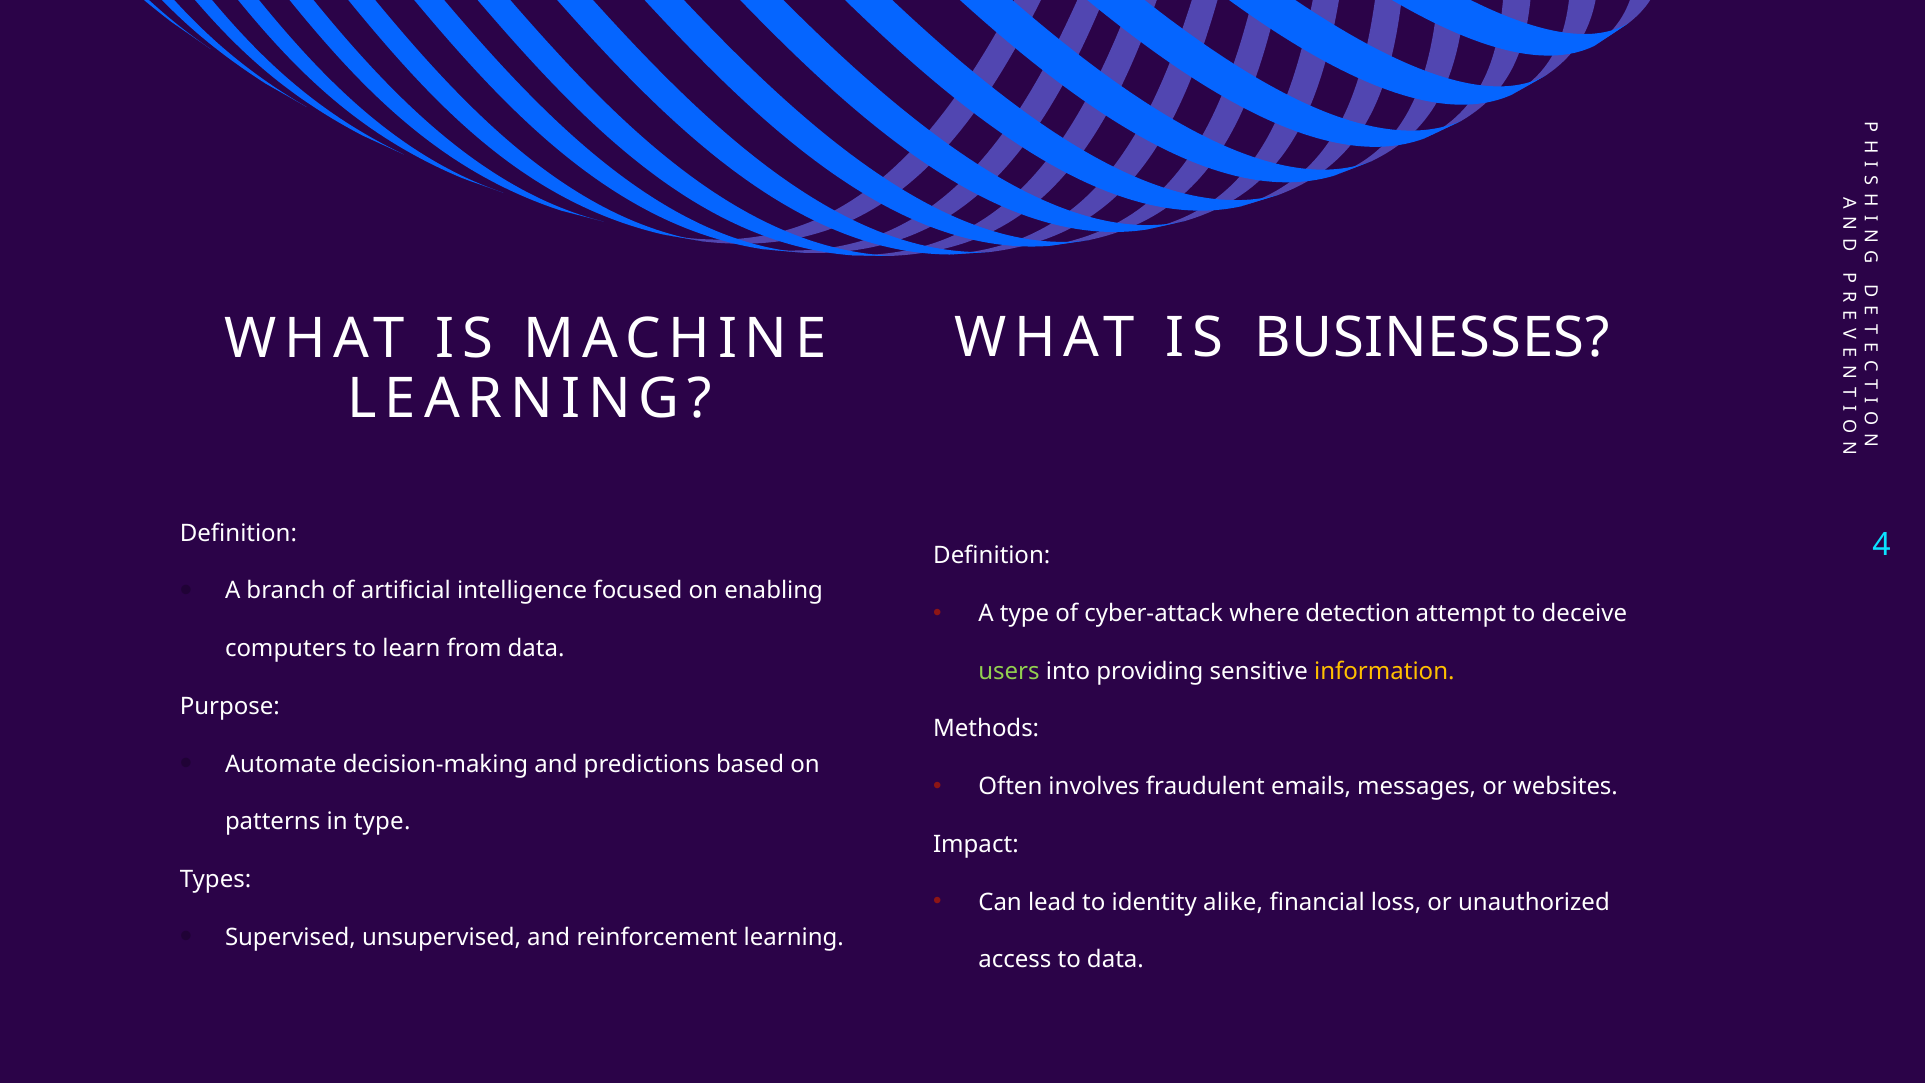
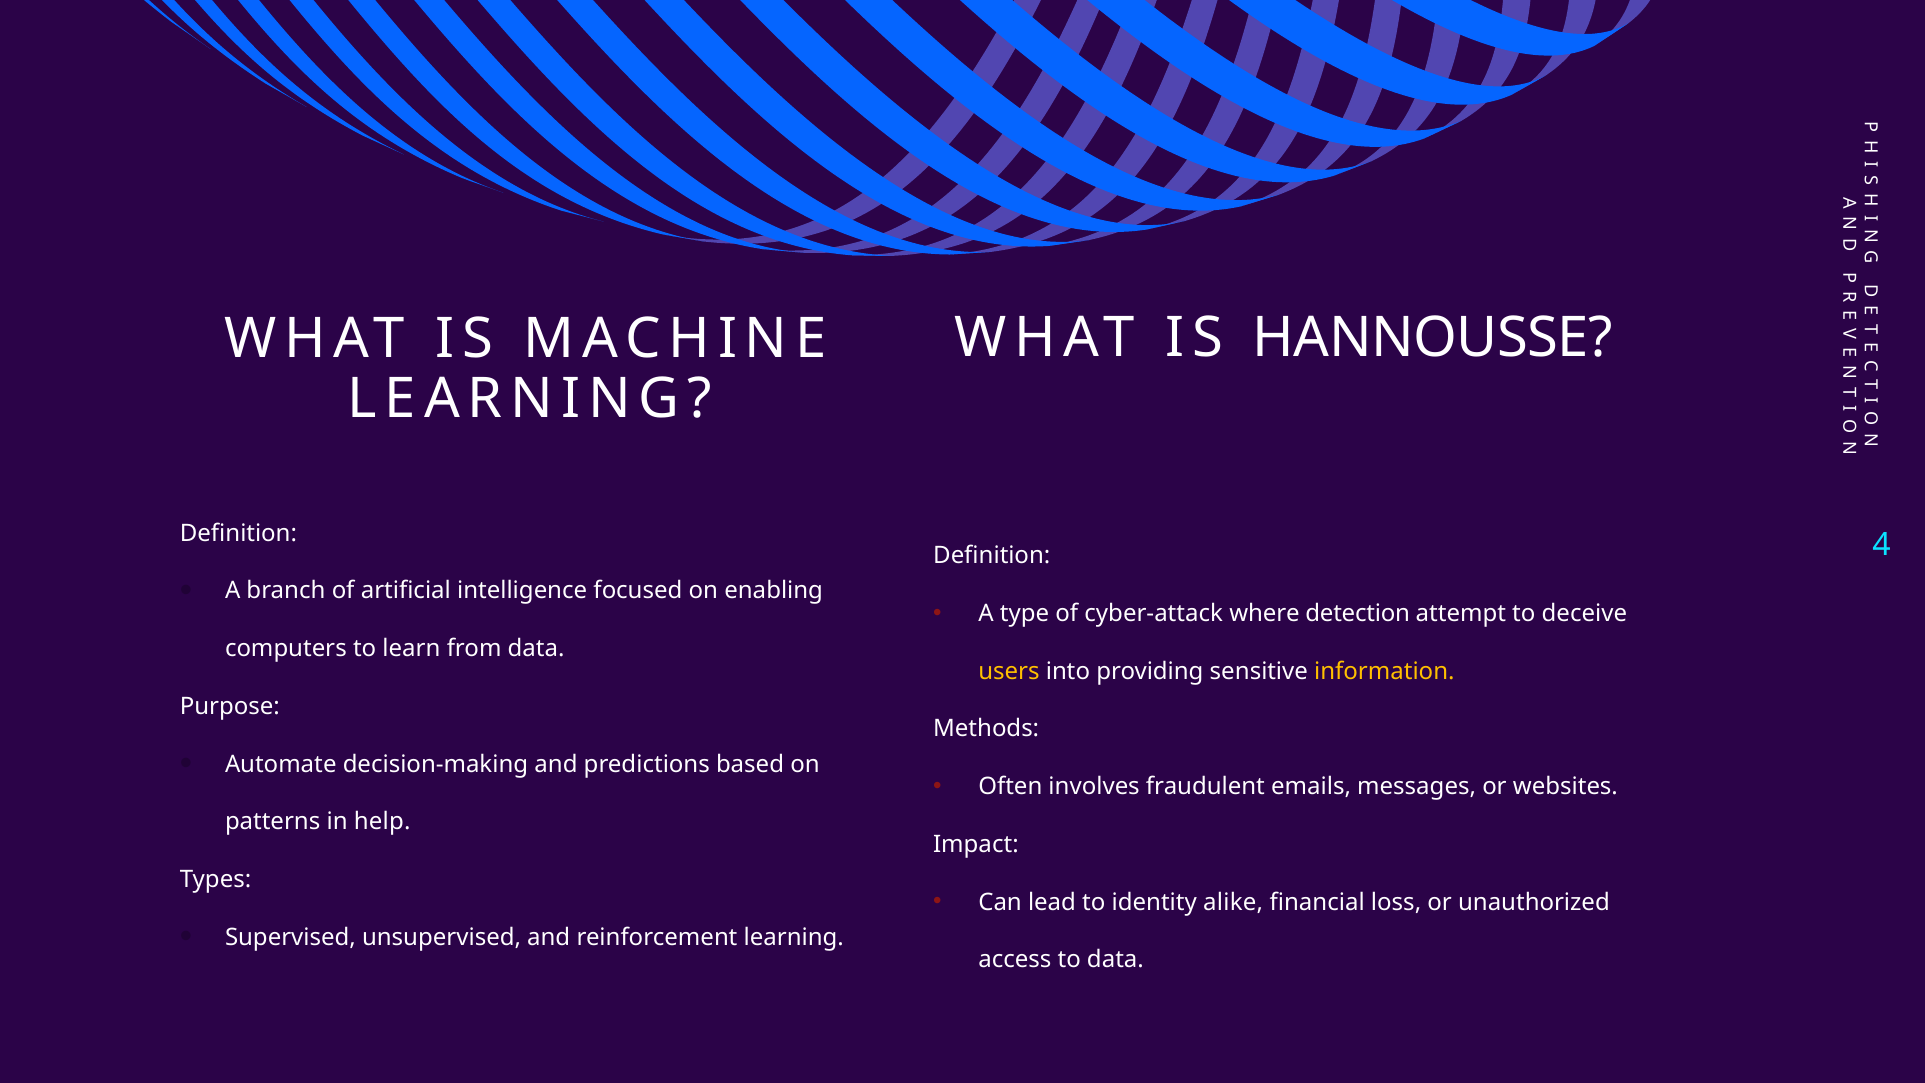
BUSINESSES: BUSINESSES -> HANNOUSSE
users colour: light green -> yellow
in type: type -> help
